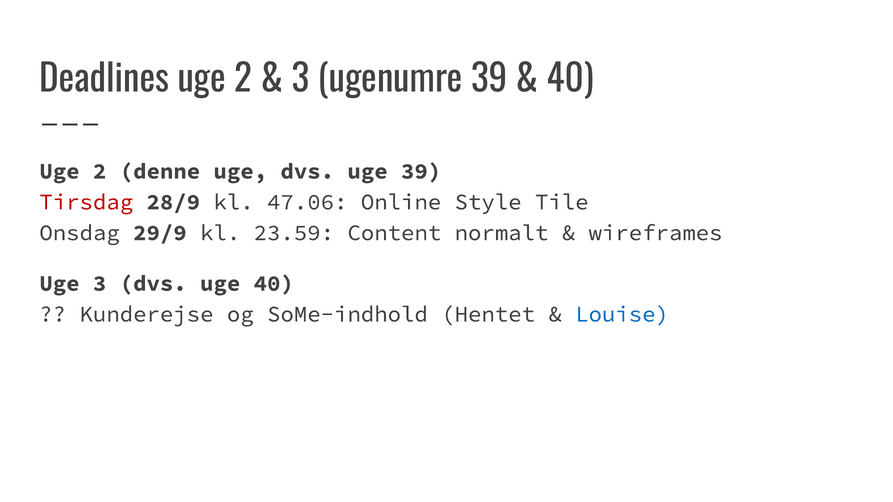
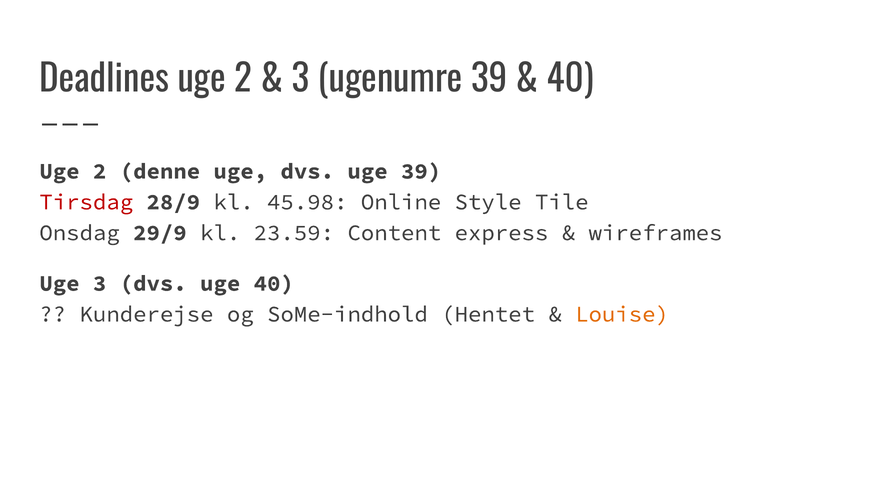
47.06: 47.06 -> 45.98
normalt: normalt -> express
Louise colour: blue -> orange
